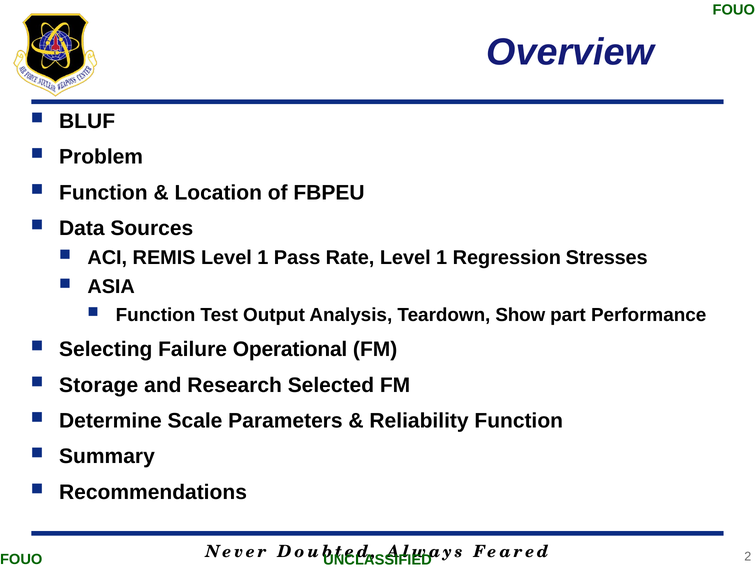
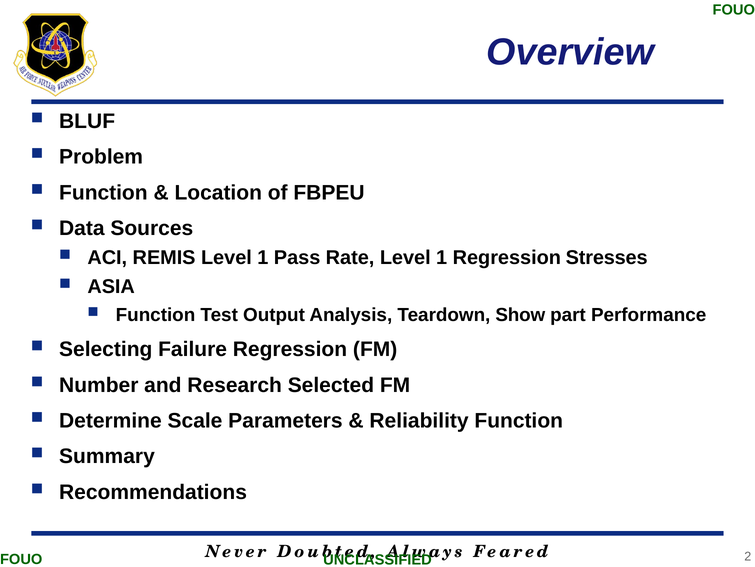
Failure Operational: Operational -> Regression
Storage: Storage -> Number
